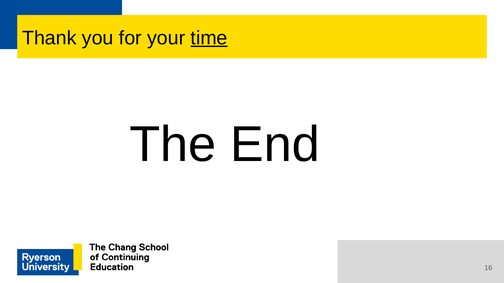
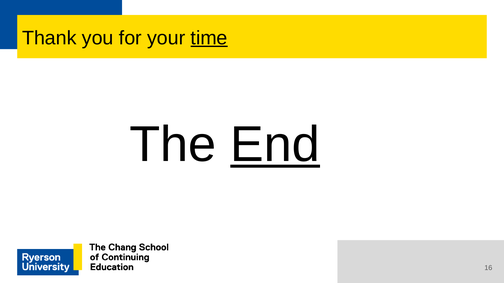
End underline: none -> present
